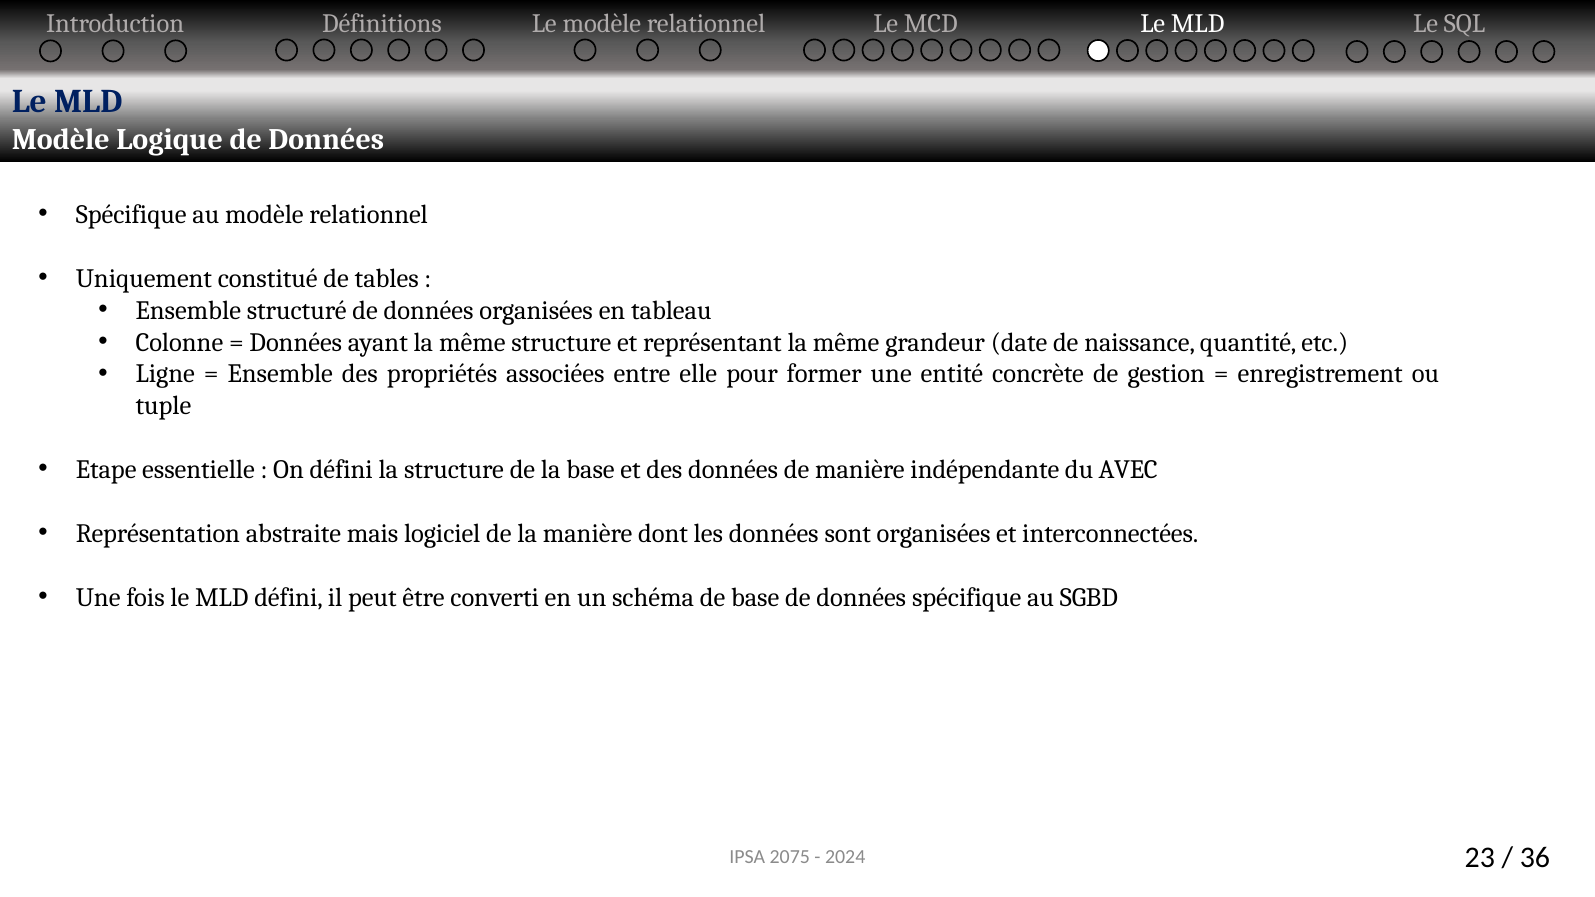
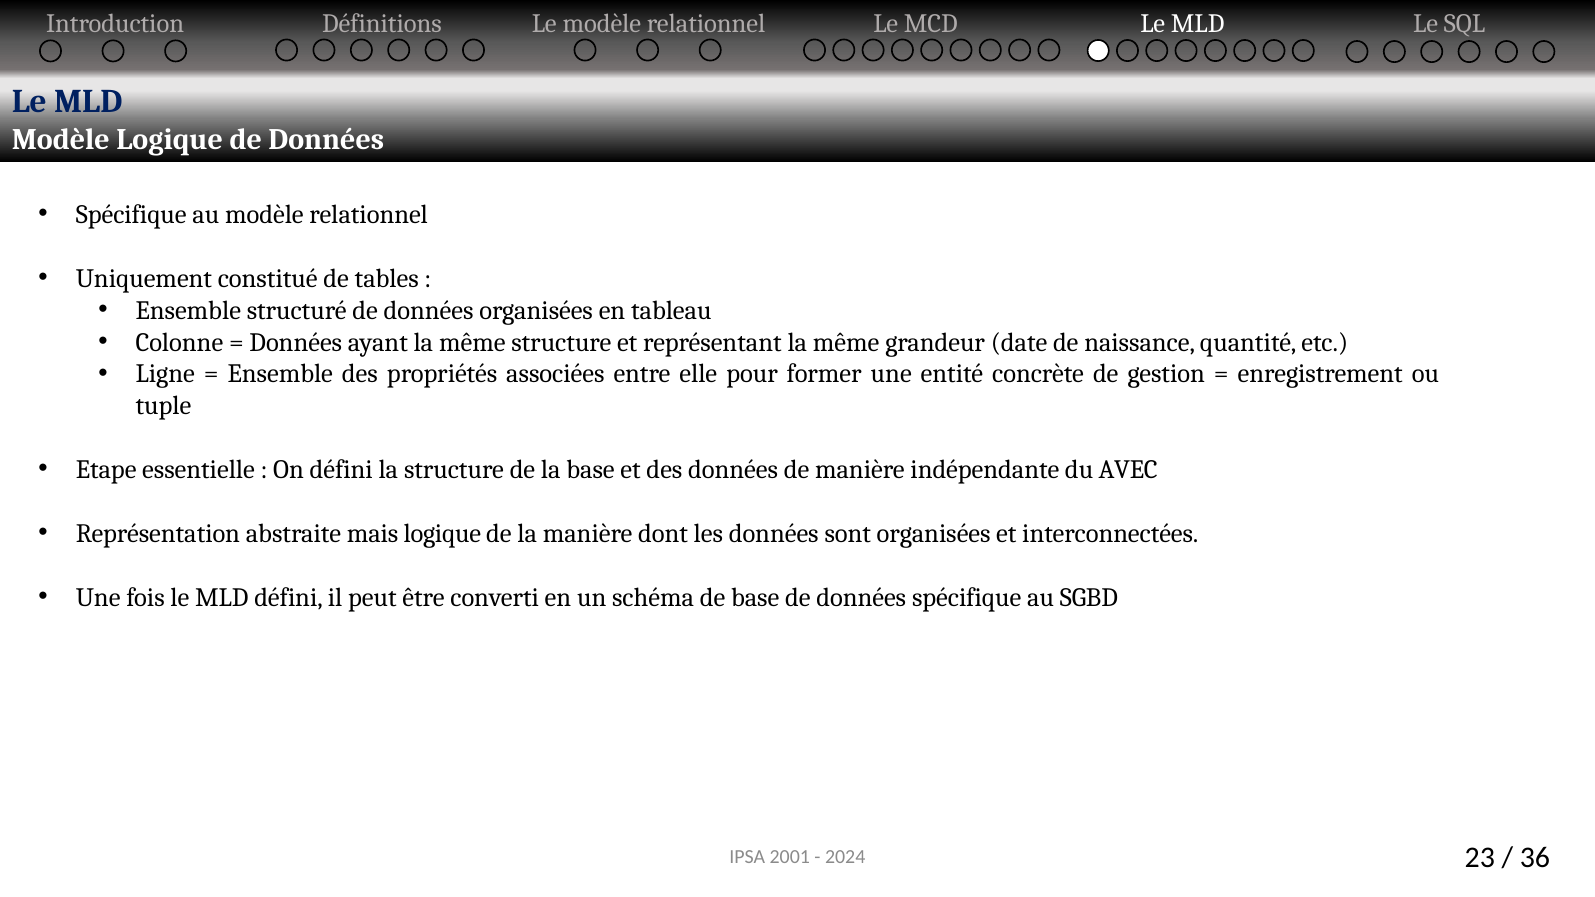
mais logiciel: logiciel -> logique
2075: 2075 -> 2001
